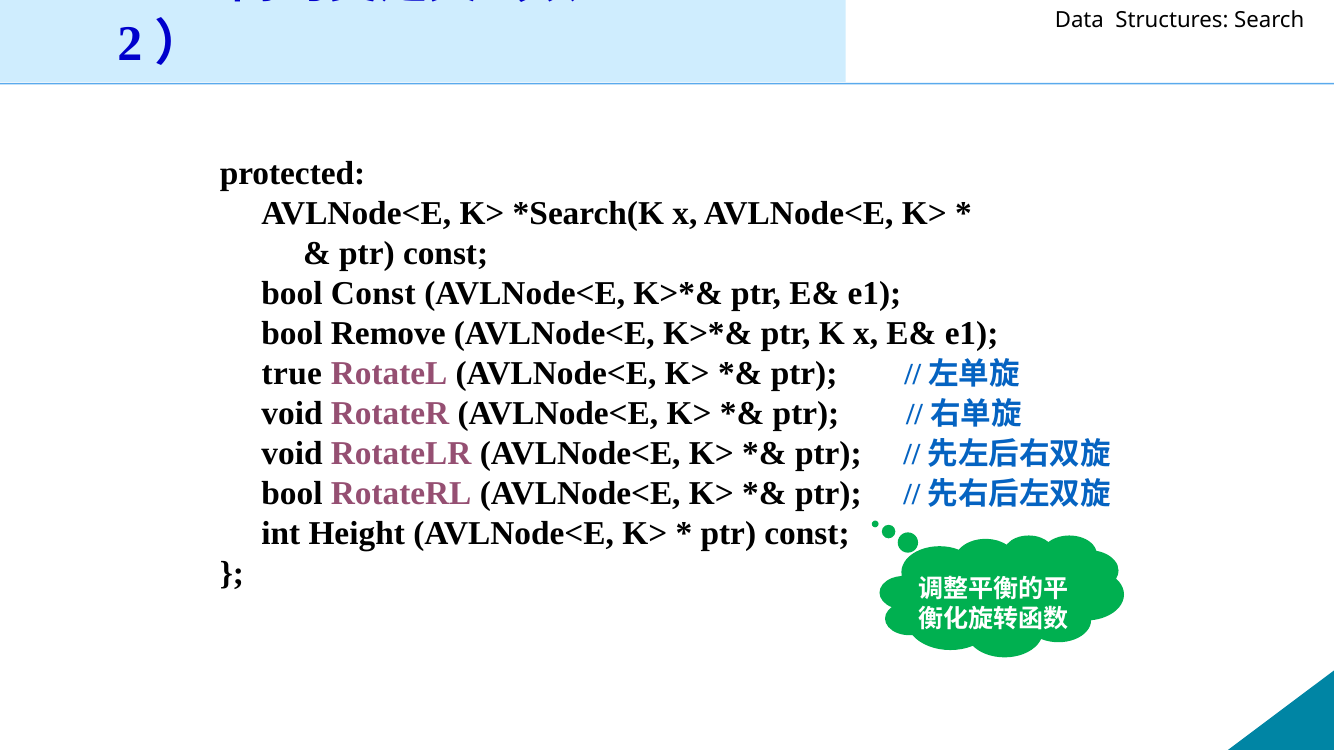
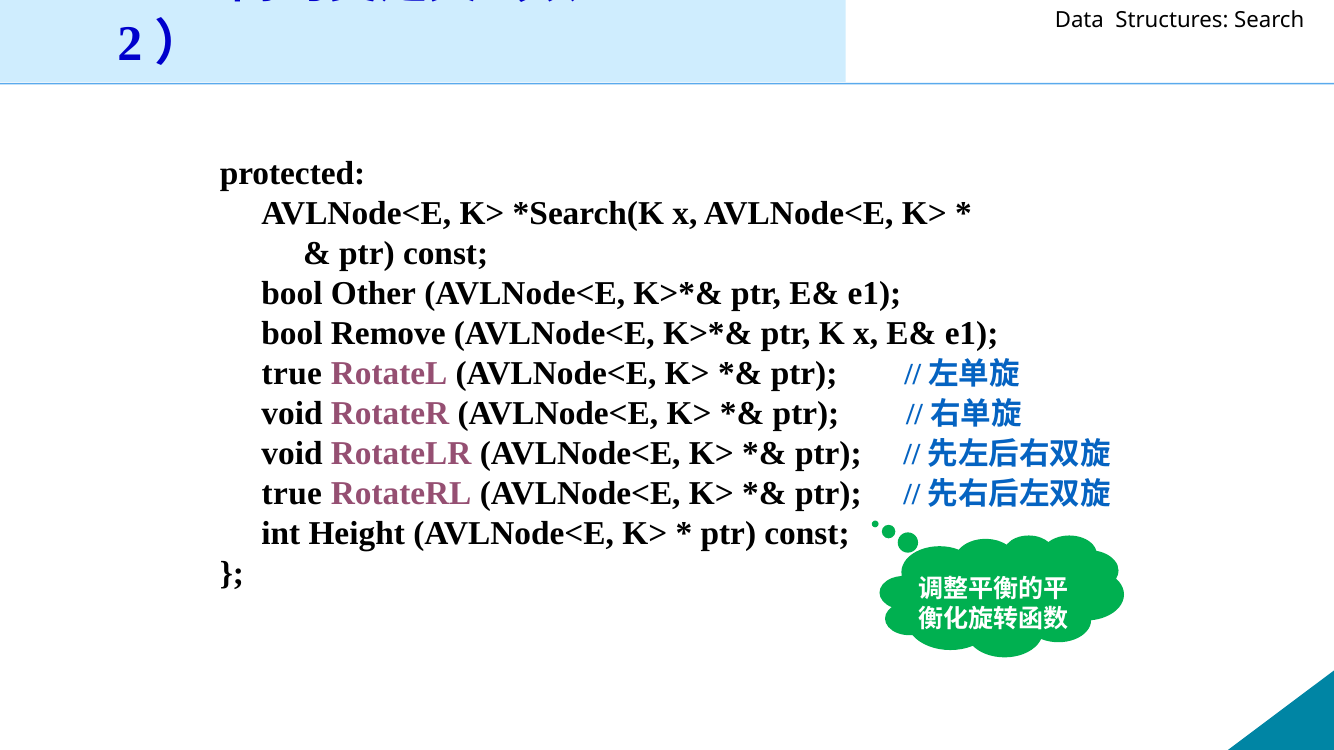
bool Const: Const -> Other
bool at (292, 494): bool -> true
